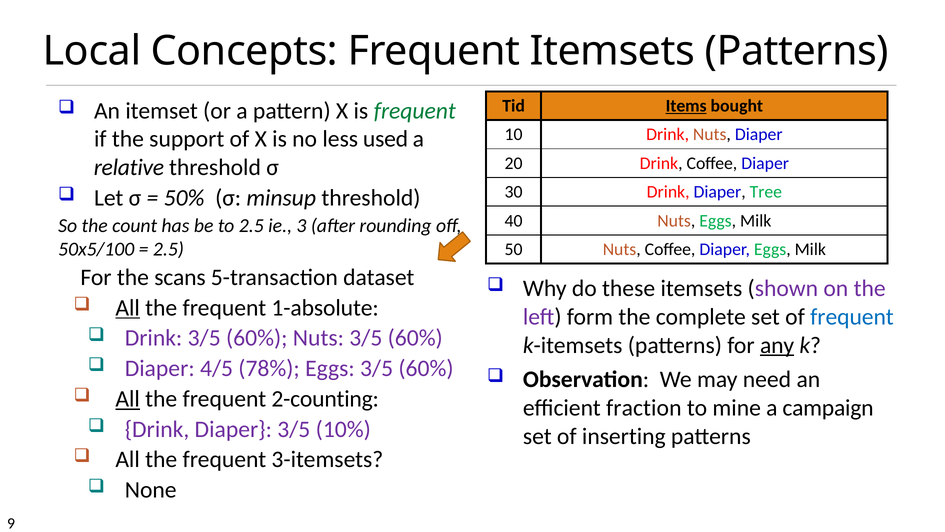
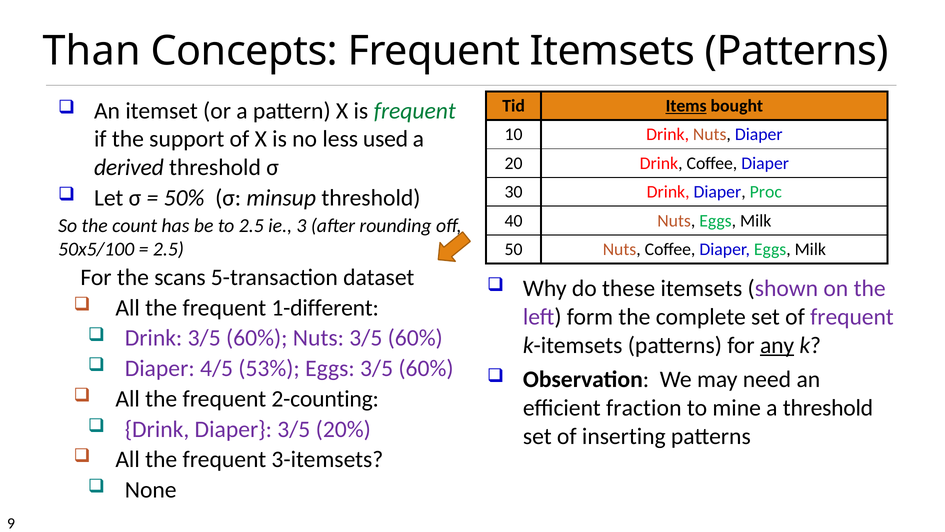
Local: Local -> Than
relative: relative -> derived
Tree: Tree -> Proc
All at (128, 308) underline: present -> none
1-absolute: 1-absolute -> 1-different
frequent at (852, 317) colour: blue -> purple
78%: 78% -> 53%
All at (128, 399) underline: present -> none
a campaign: campaign -> threshold
10%: 10% -> 20%
